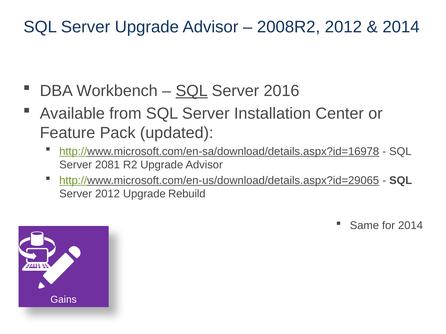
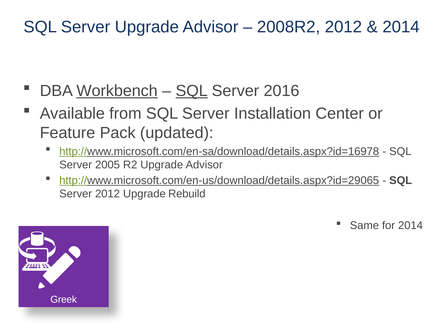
Workbench underline: none -> present
2081: 2081 -> 2005
Gains: Gains -> Greek
